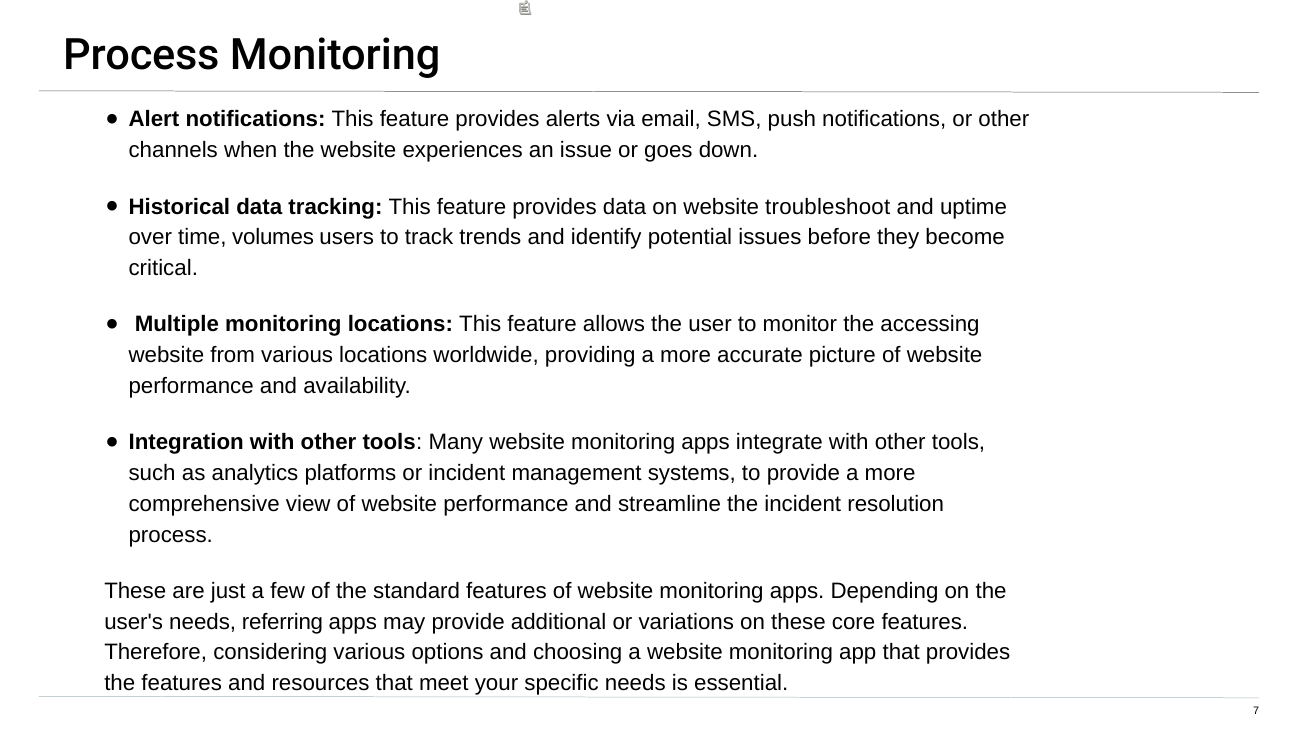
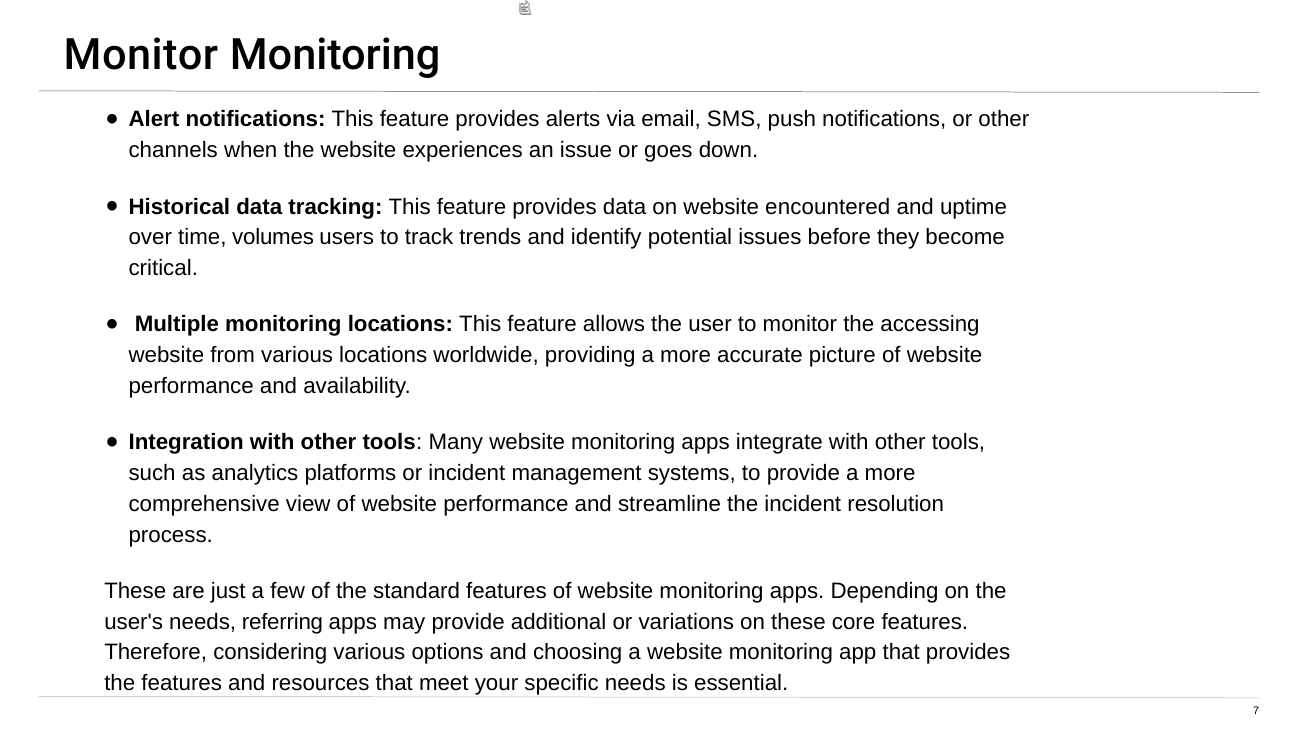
Process at (141, 55): Process -> Monitor
troubleshoot: troubleshoot -> encountered
